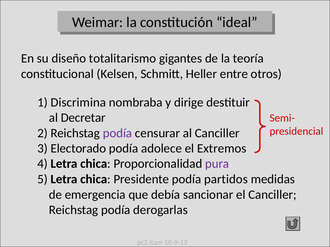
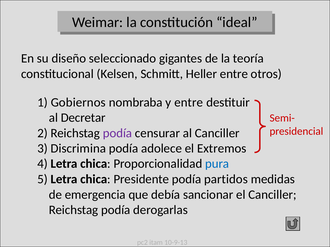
totalitarismo: totalitarismo -> seleccionado
Discrimina: Discrimina -> Gobiernos
y dirige: dirige -> entre
Electorado: Electorado -> Discrimina
pura colour: purple -> blue
